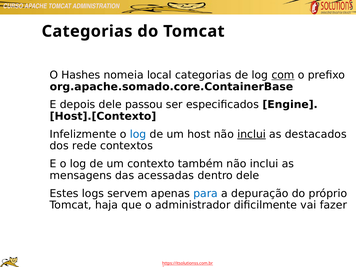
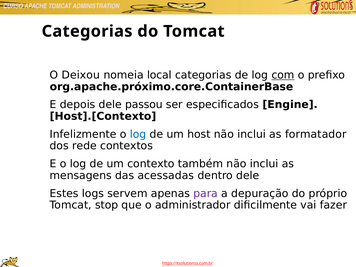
Hashes: Hashes -> Deixou
org.apache.somado.core.ContainerBase: org.apache.somado.core.ContainerBase -> org.apache.próximo.core.ContainerBase
inclui at (252, 134) underline: present -> none
destacados: destacados -> formatador
para colour: blue -> purple
haja: haja -> stop
